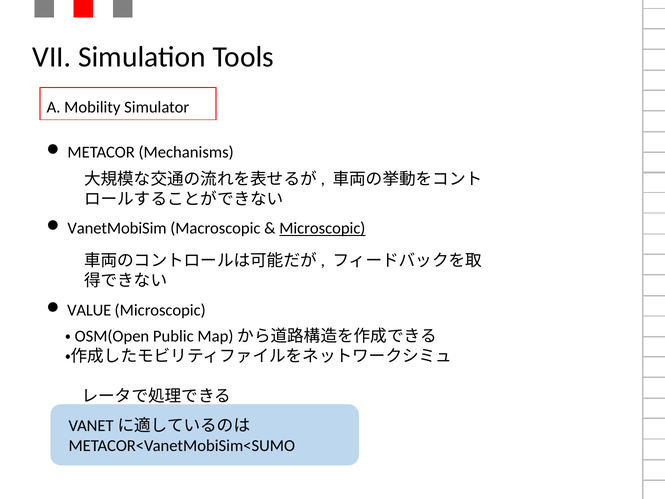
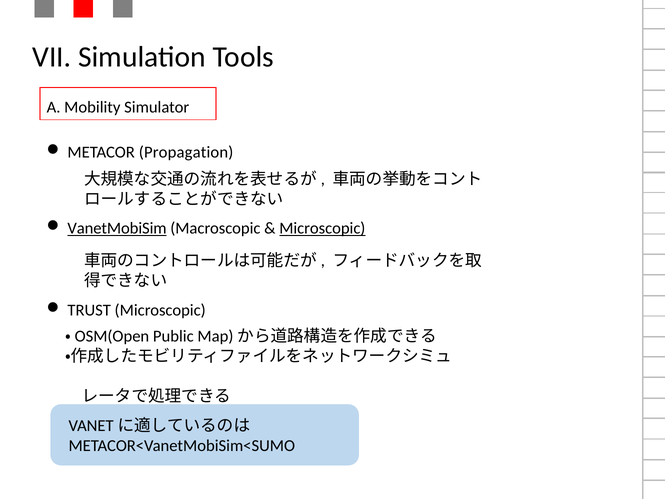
Mechanisms: Mechanisms -> Propagation
VanetMobiSim underline: none -> present
VALUE: VALUE -> TRUST
